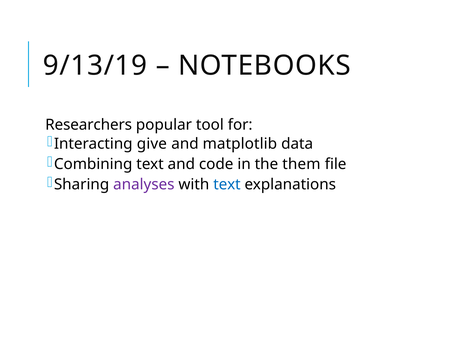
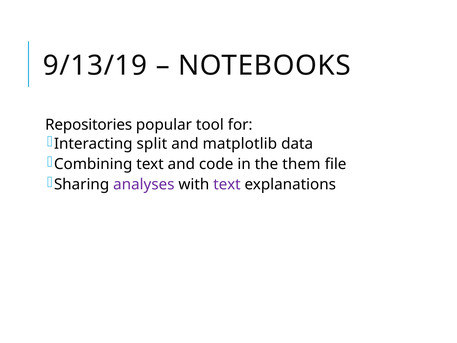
Researchers: Researchers -> Repositories
give: give -> split
text at (227, 184) colour: blue -> purple
